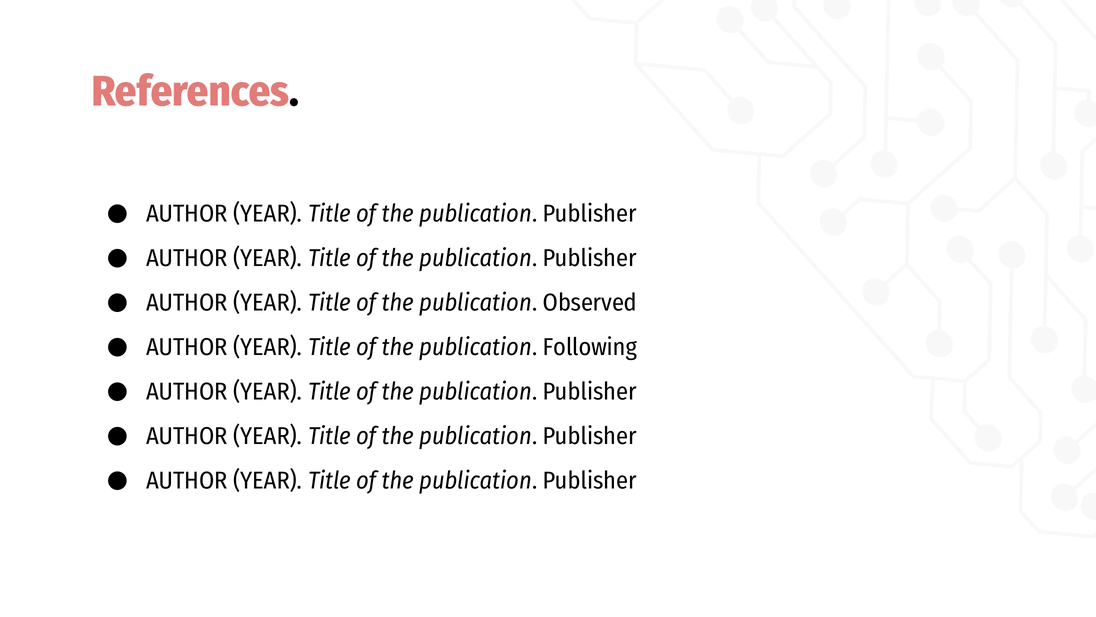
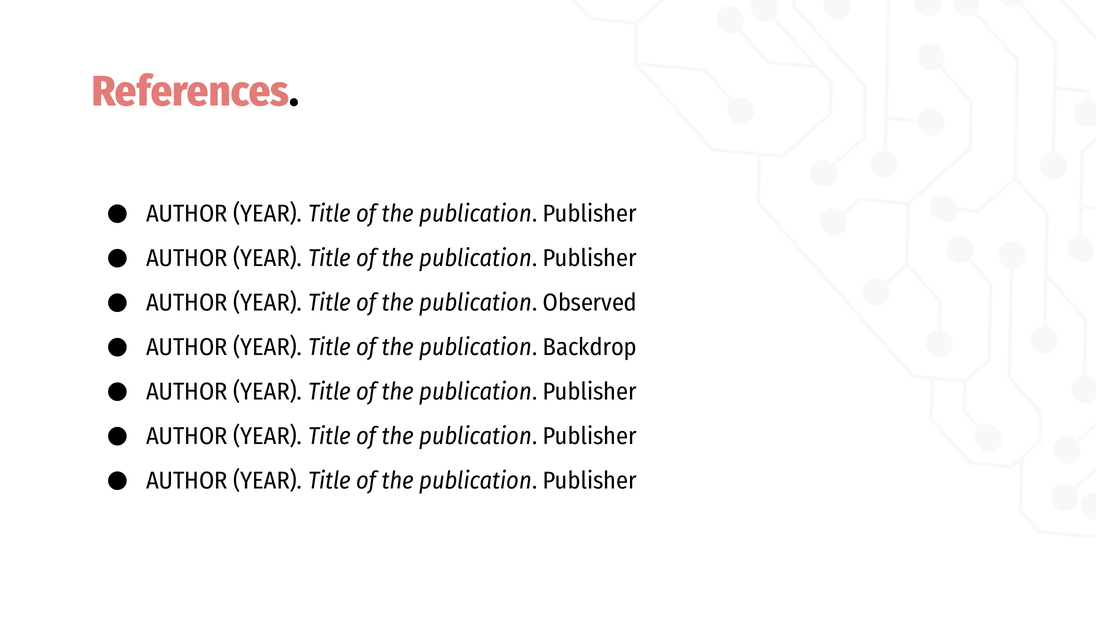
Following: Following -> Backdrop
